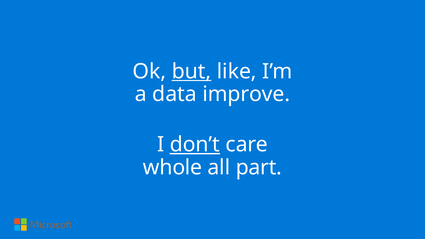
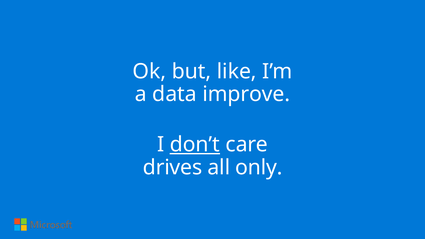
but underline: present -> none
whole: whole -> drives
part: part -> only
